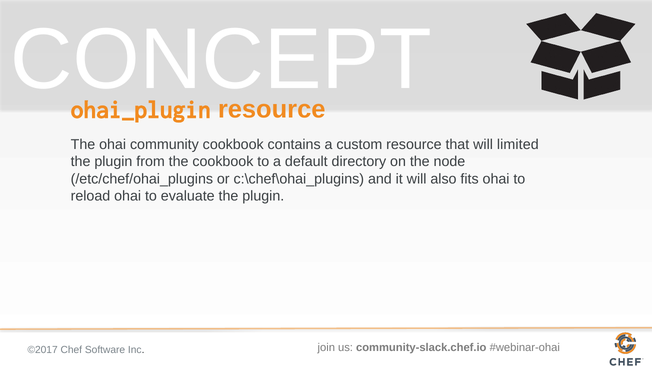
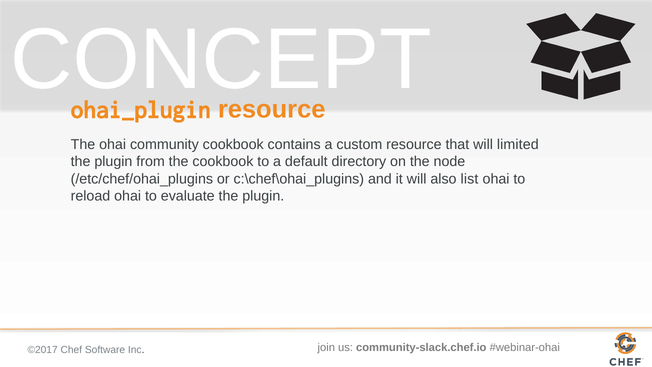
fits: fits -> list
